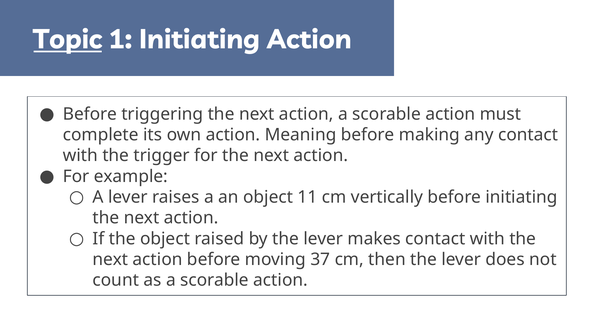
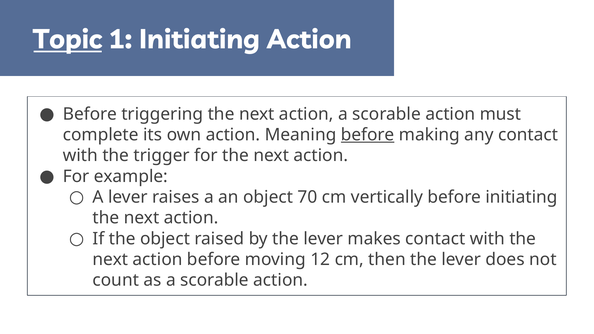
before at (368, 135) underline: none -> present
11: 11 -> 70
37: 37 -> 12
